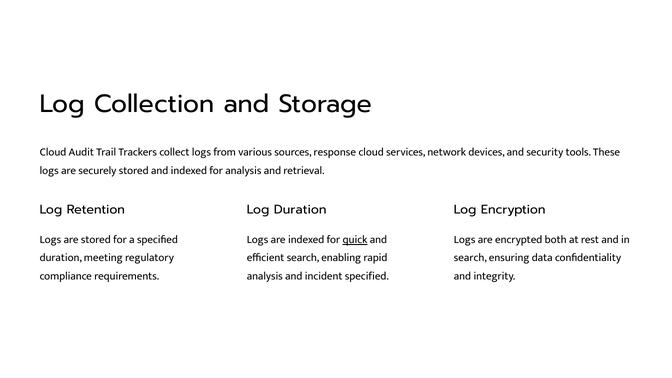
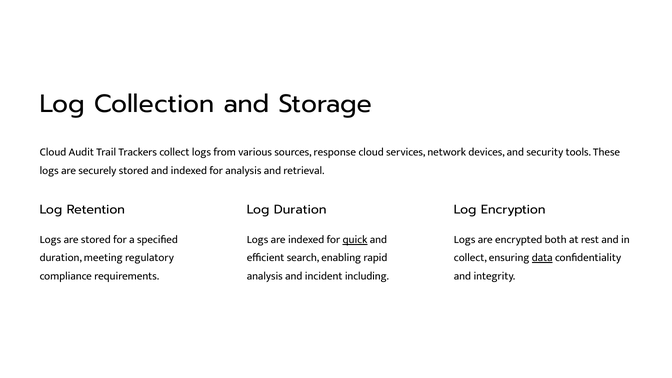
search at (470, 258): search -> collect
data underline: none -> present
incident specified: specified -> including
